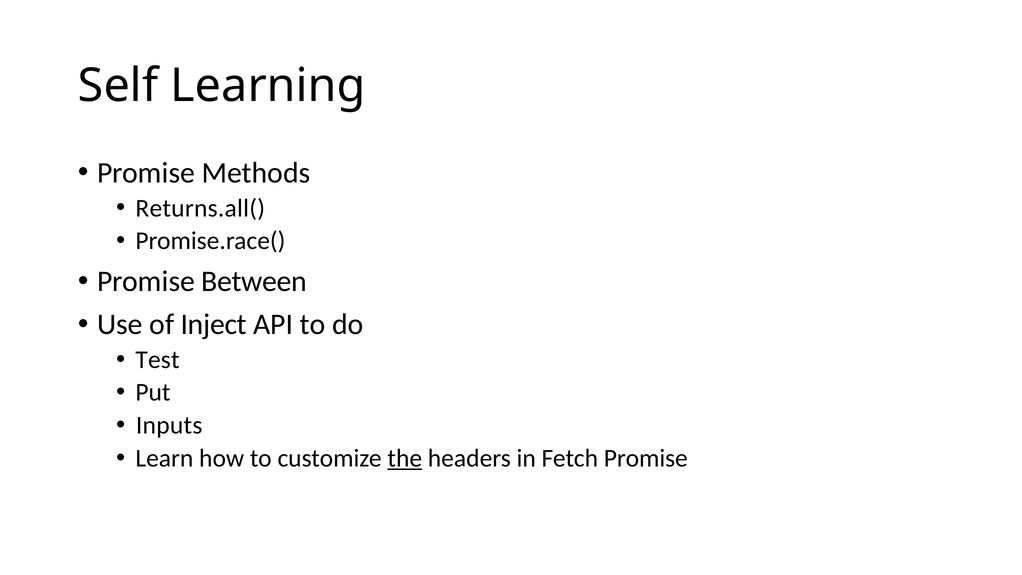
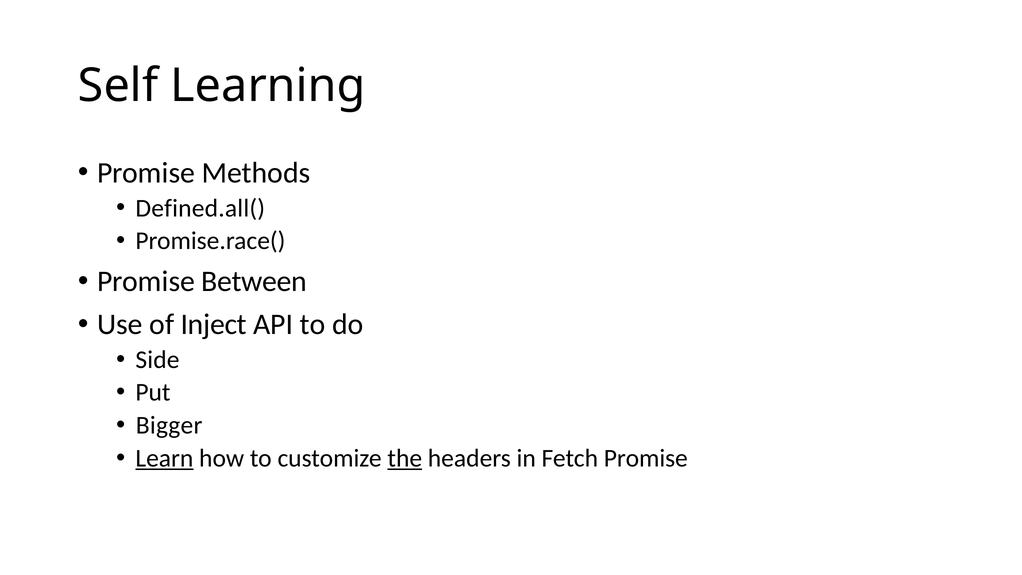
Returns.all(: Returns.all( -> Defined.all(
Test: Test -> Side
Inputs: Inputs -> Bigger
Learn underline: none -> present
